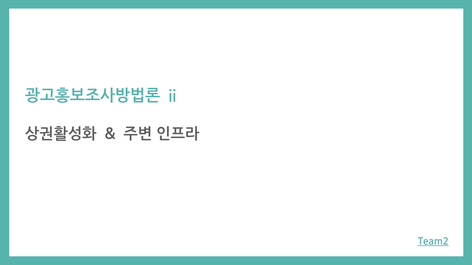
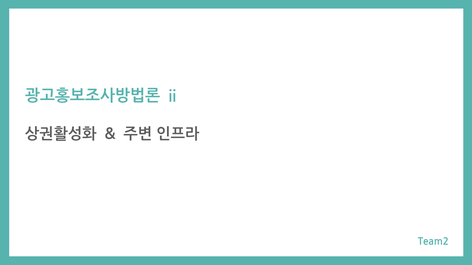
Team2 underline: present -> none
